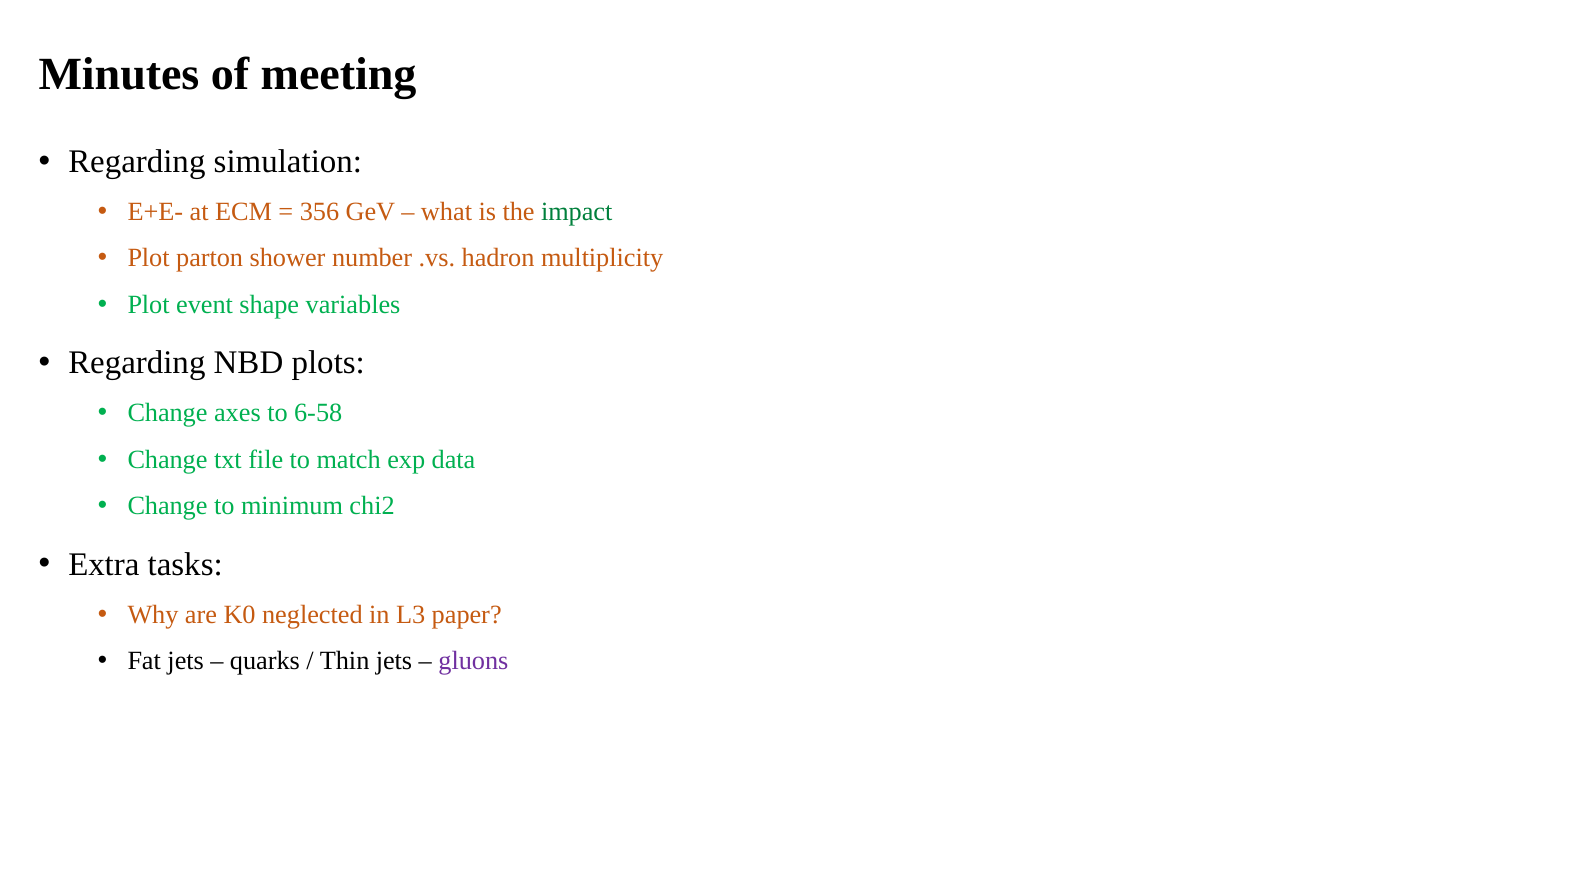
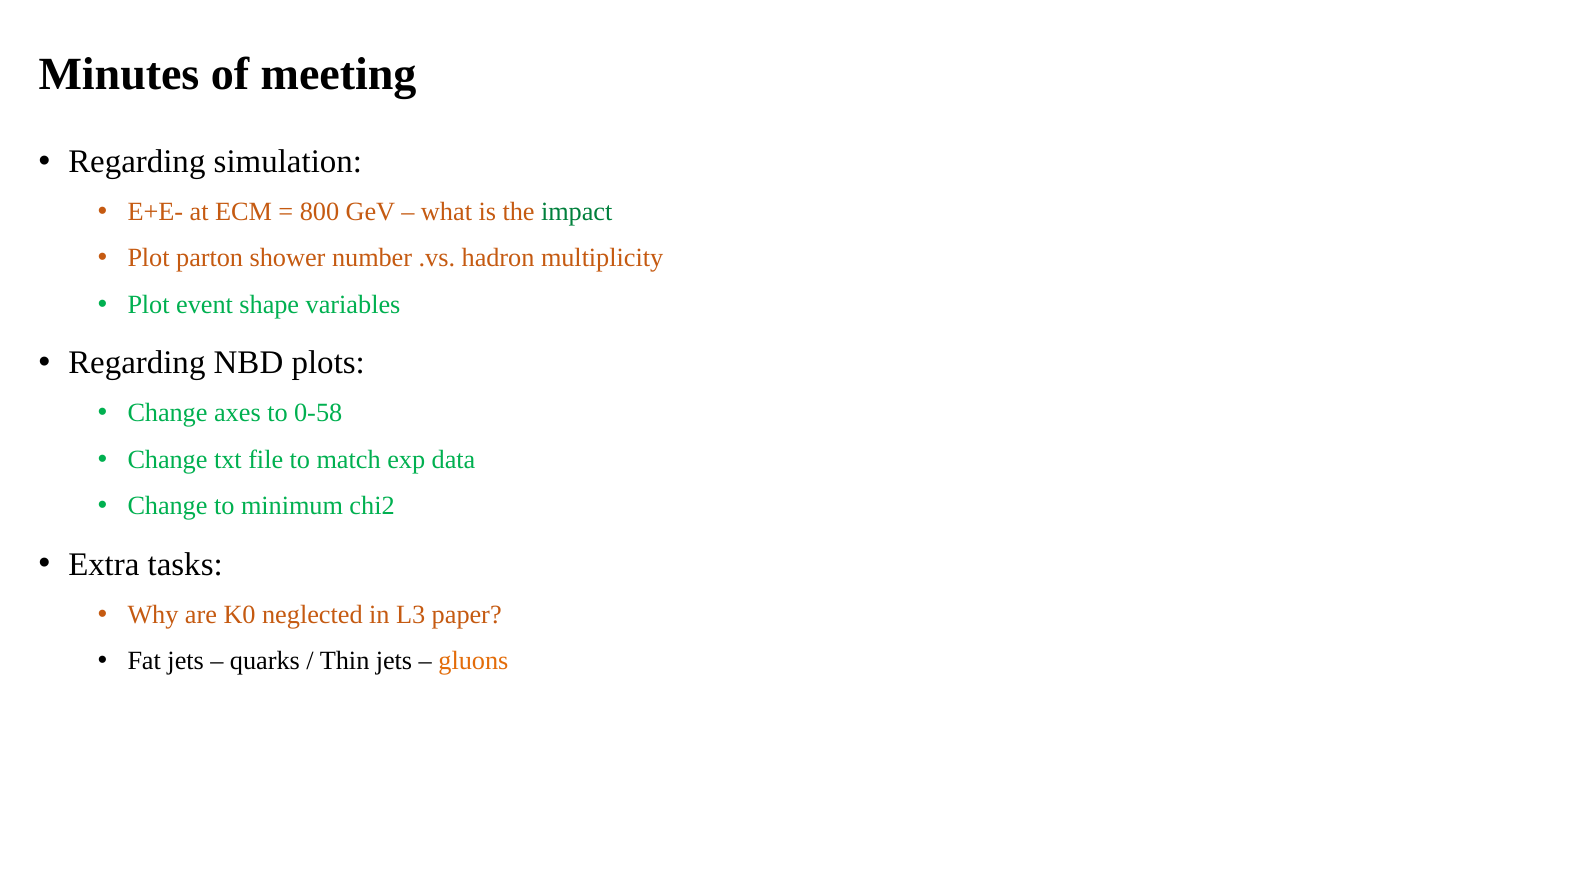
356: 356 -> 800
6-58: 6-58 -> 0-58
gluons colour: purple -> orange
